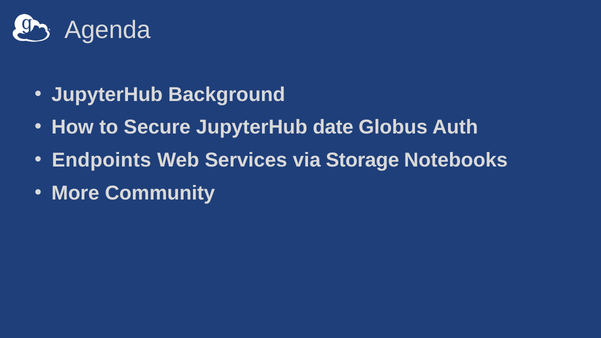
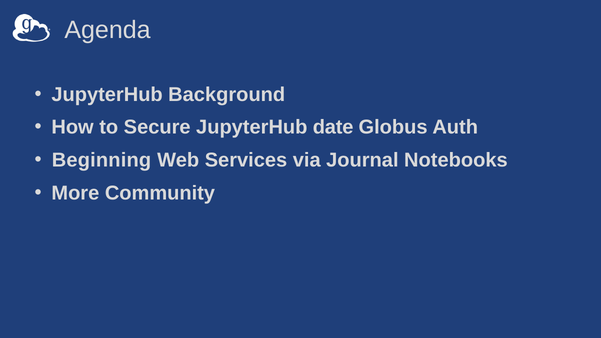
Endpoints: Endpoints -> Beginning
Storage: Storage -> Journal
